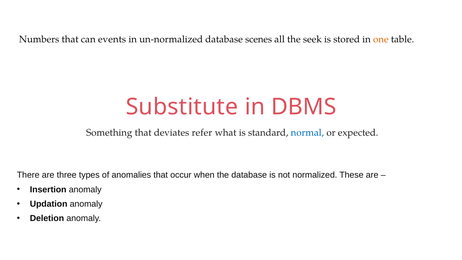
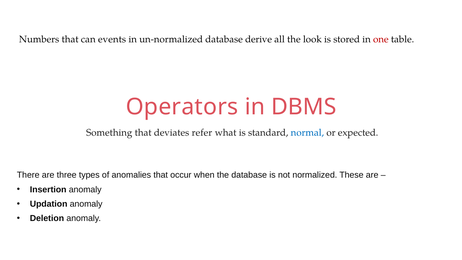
scenes: scenes -> derive
seek: seek -> look
one colour: orange -> red
Substitute: Substitute -> Operators
